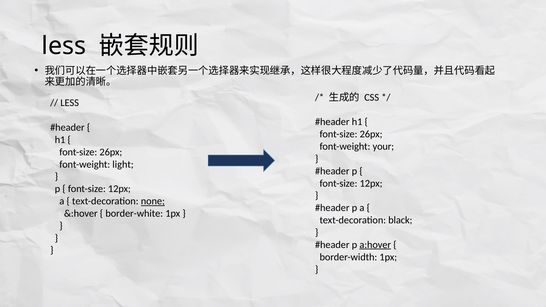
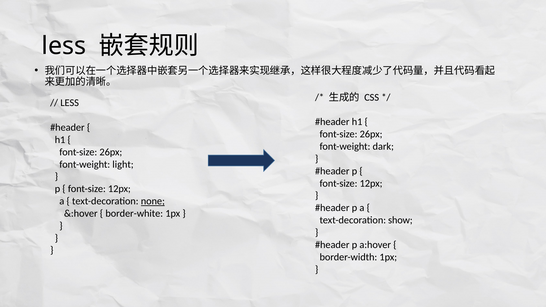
your: your -> dark
black: black -> show
a:hover underline: present -> none
